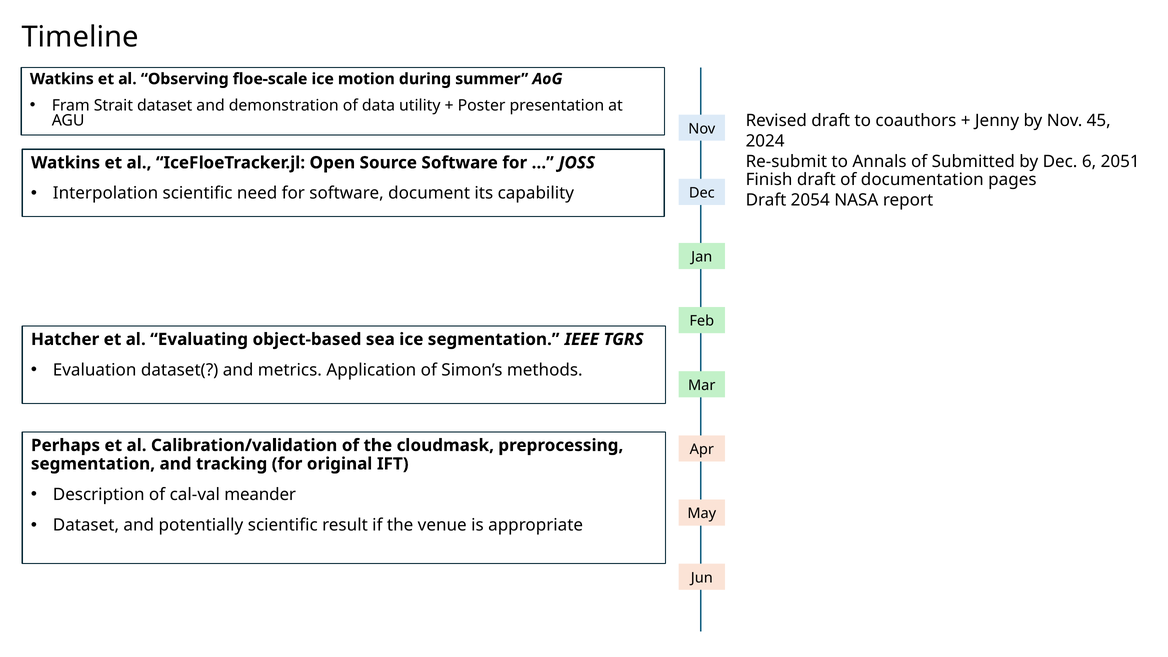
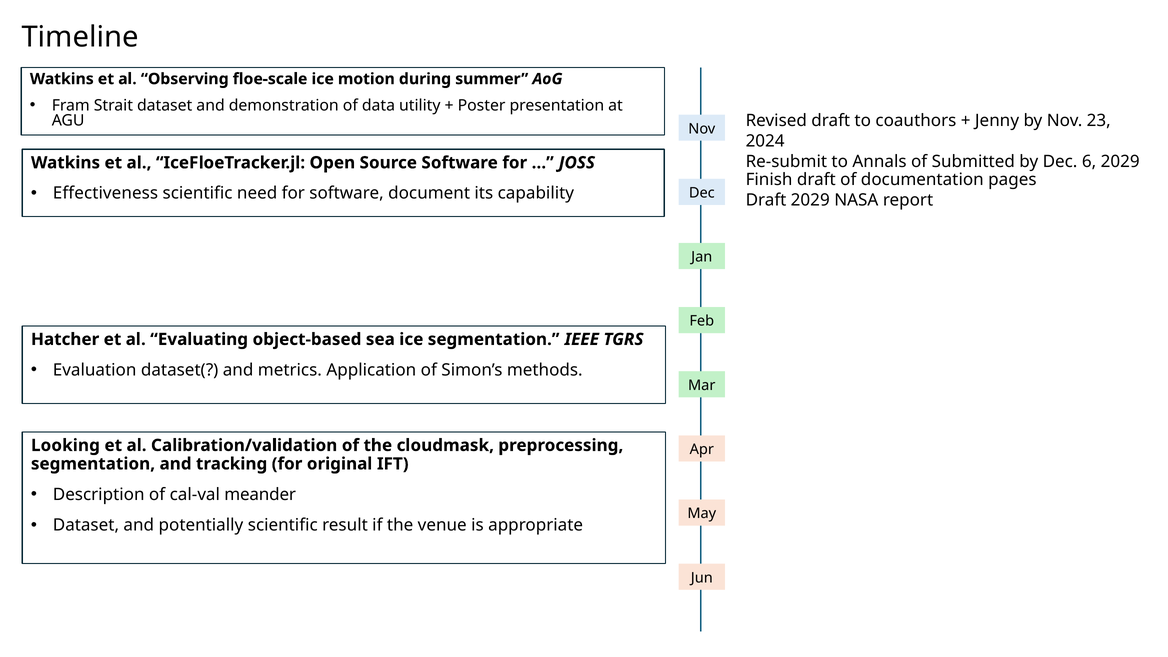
45: 45 -> 23
6 2051: 2051 -> 2029
Interpolation: Interpolation -> Effectiveness
Draft 2054: 2054 -> 2029
Perhaps: Perhaps -> Looking
